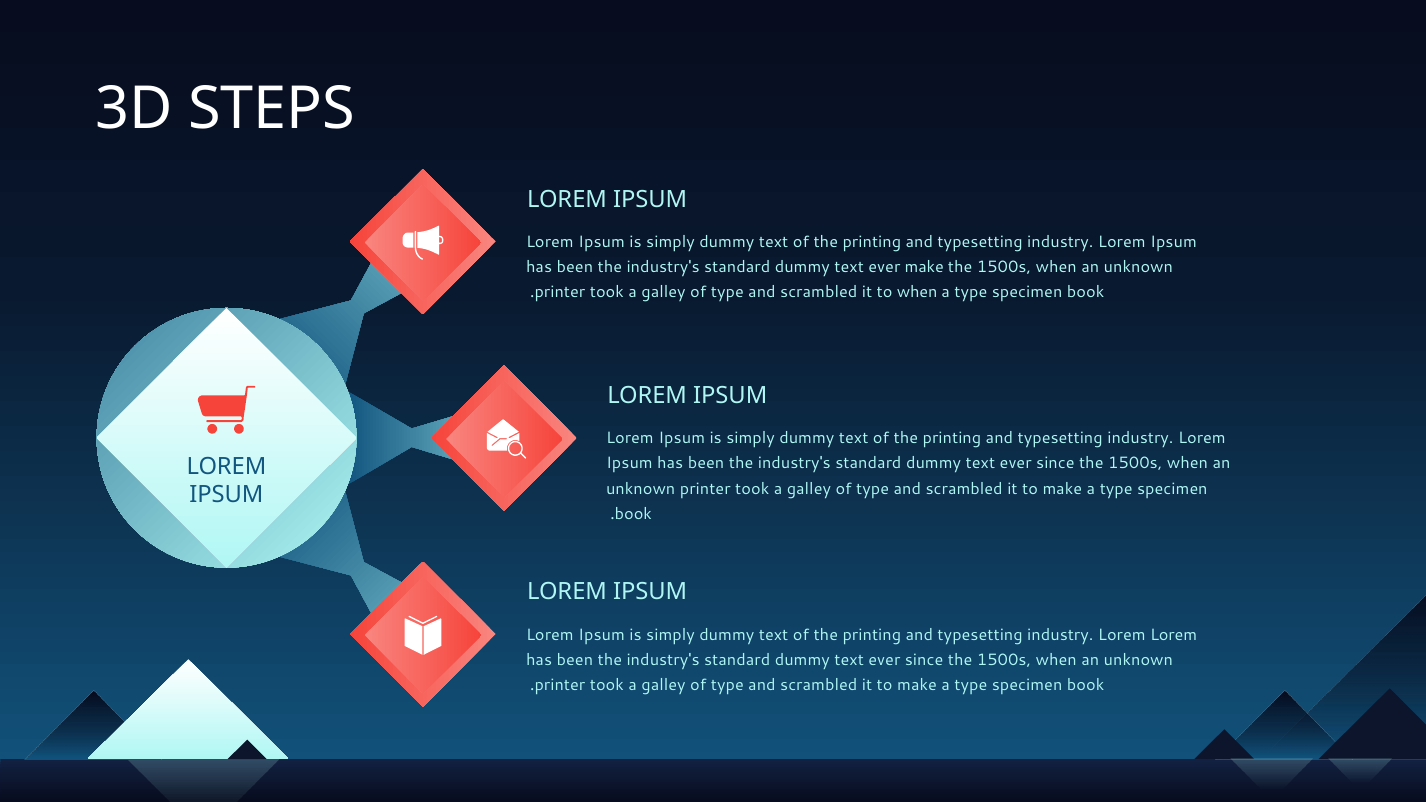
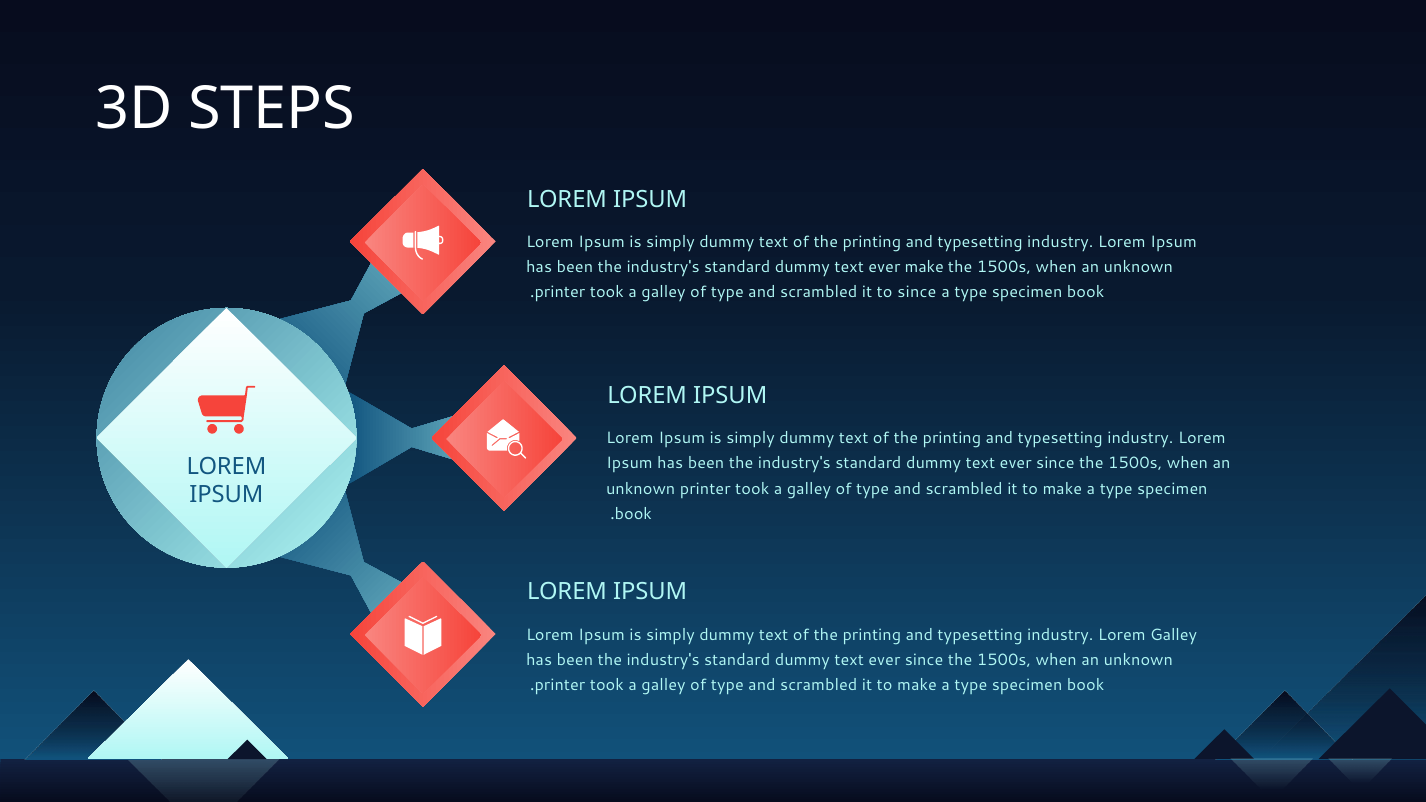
to when: when -> since
Lorem Lorem: Lorem -> Galley
